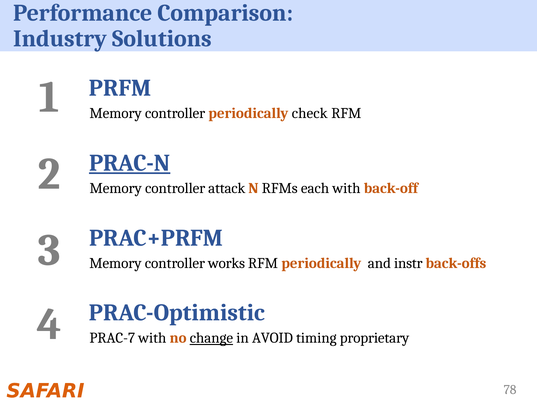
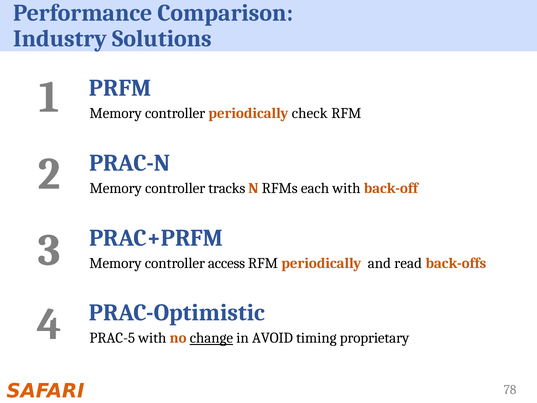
PRAC-N underline: present -> none
attack: attack -> tracks
works: works -> access
instr: instr -> read
PRAC-7: PRAC-7 -> PRAC-5
